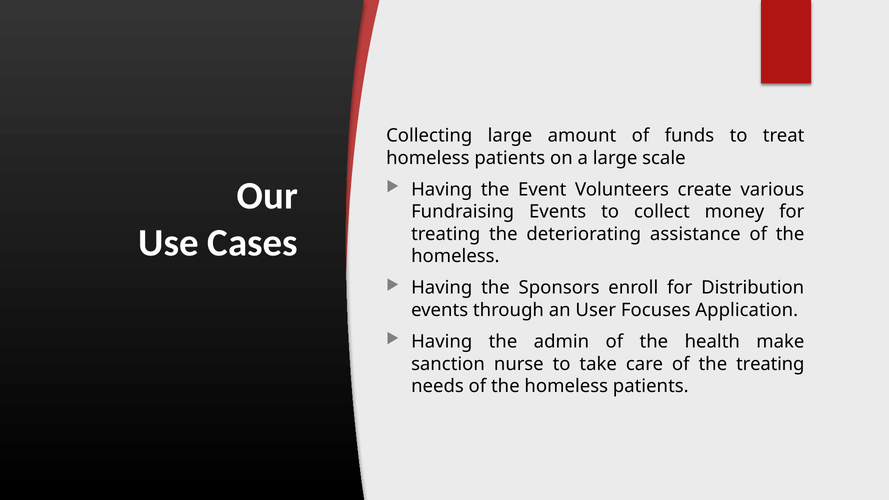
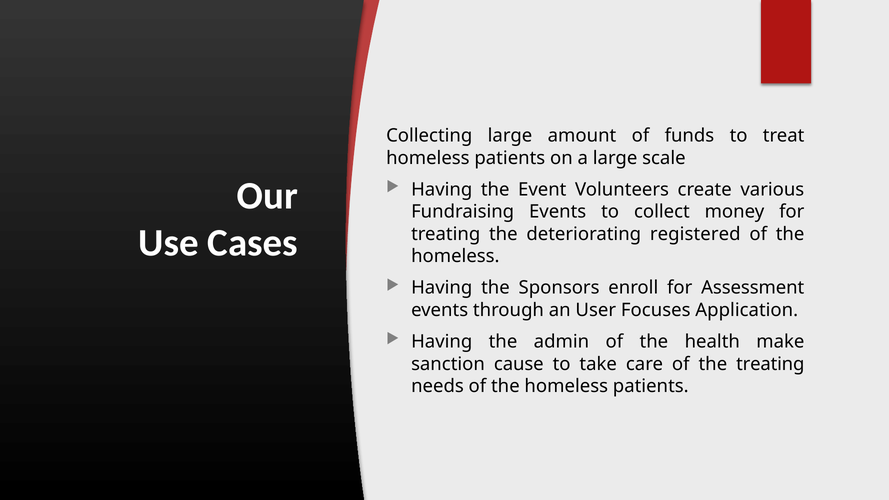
assistance: assistance -> registered
Distribution: Distribution -> Assessment
nurse: nurse -> cause
